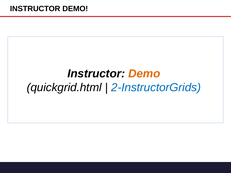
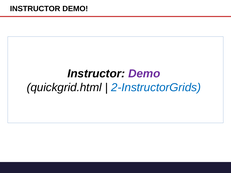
Demo at (144, 74) colour: orange -> purple
